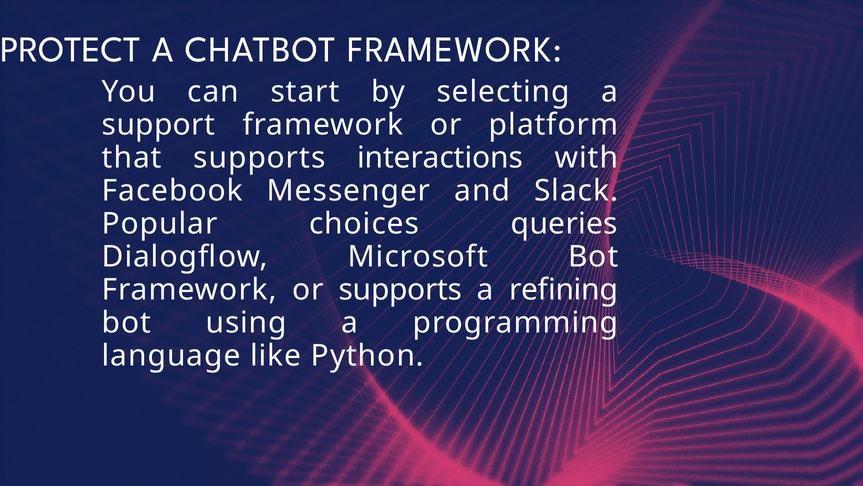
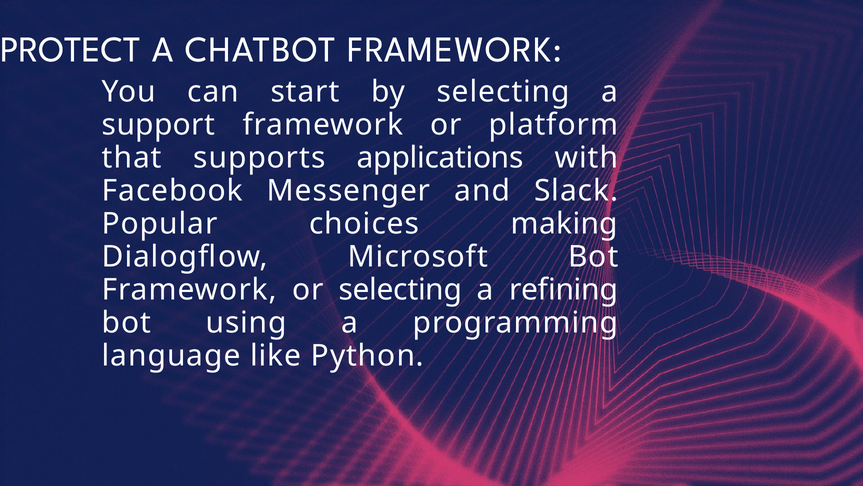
interactions: interactions -> applications
queries: queries -> making
or supports: supports -> selecting
